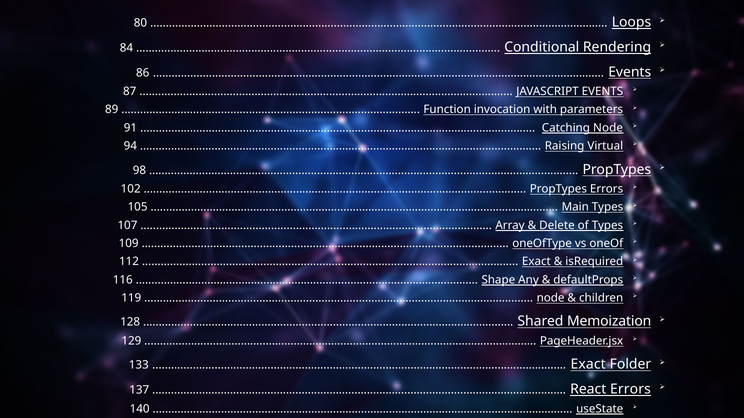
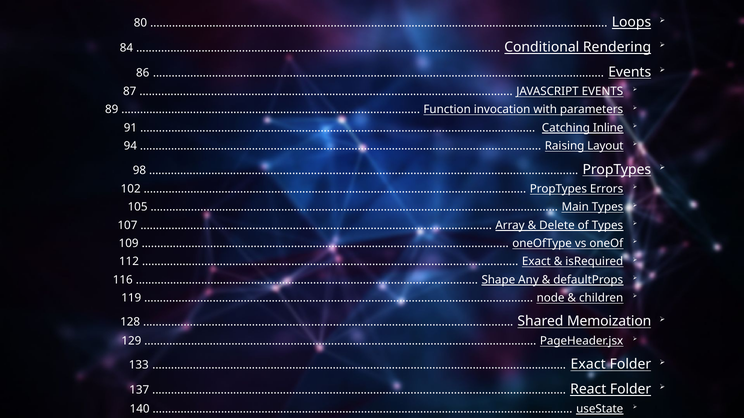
Catching Node: Node -> Inline
Virtual: Virtual -> Layout
React Errors: Errors -> Folder
